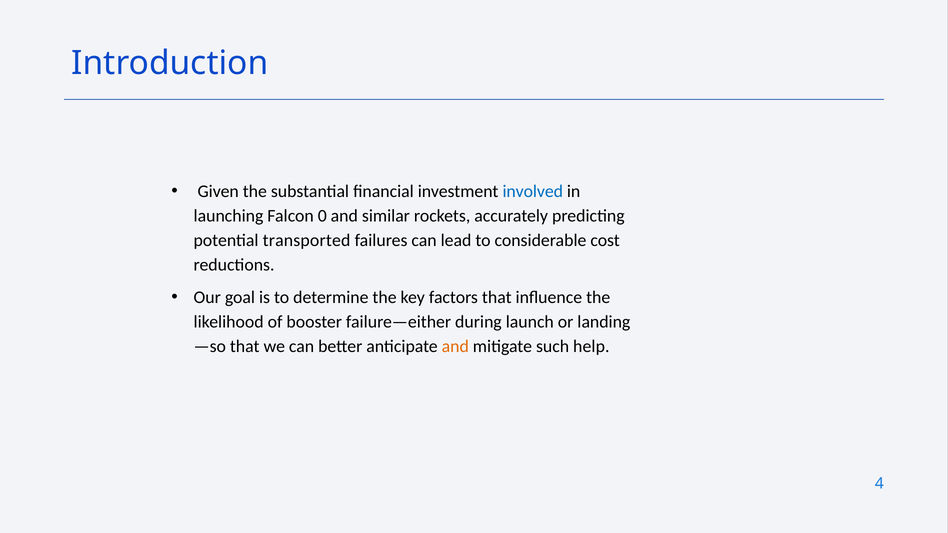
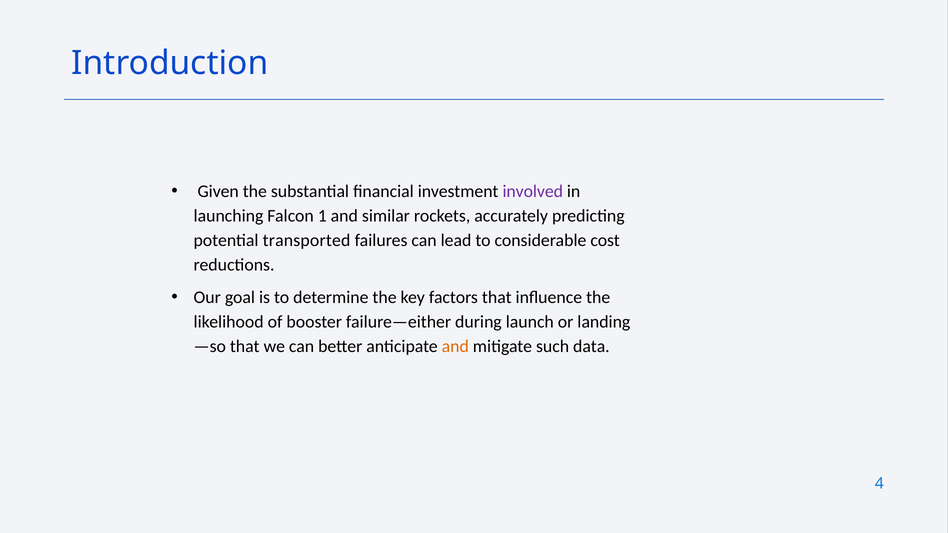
involved colour: blue -> purple
0: 0 -> 1
help: help -> data
